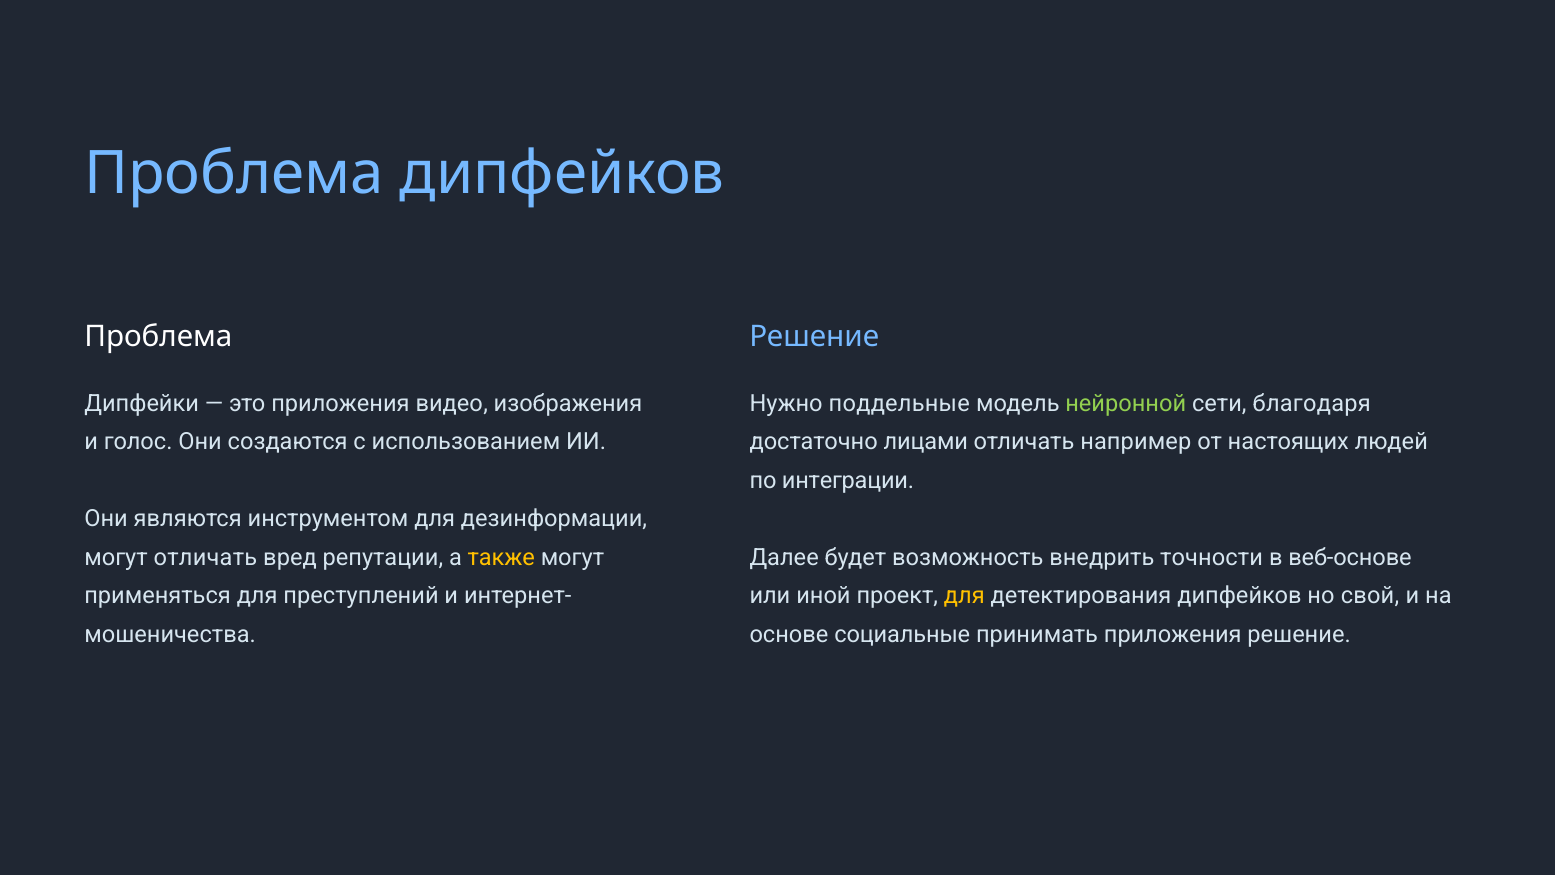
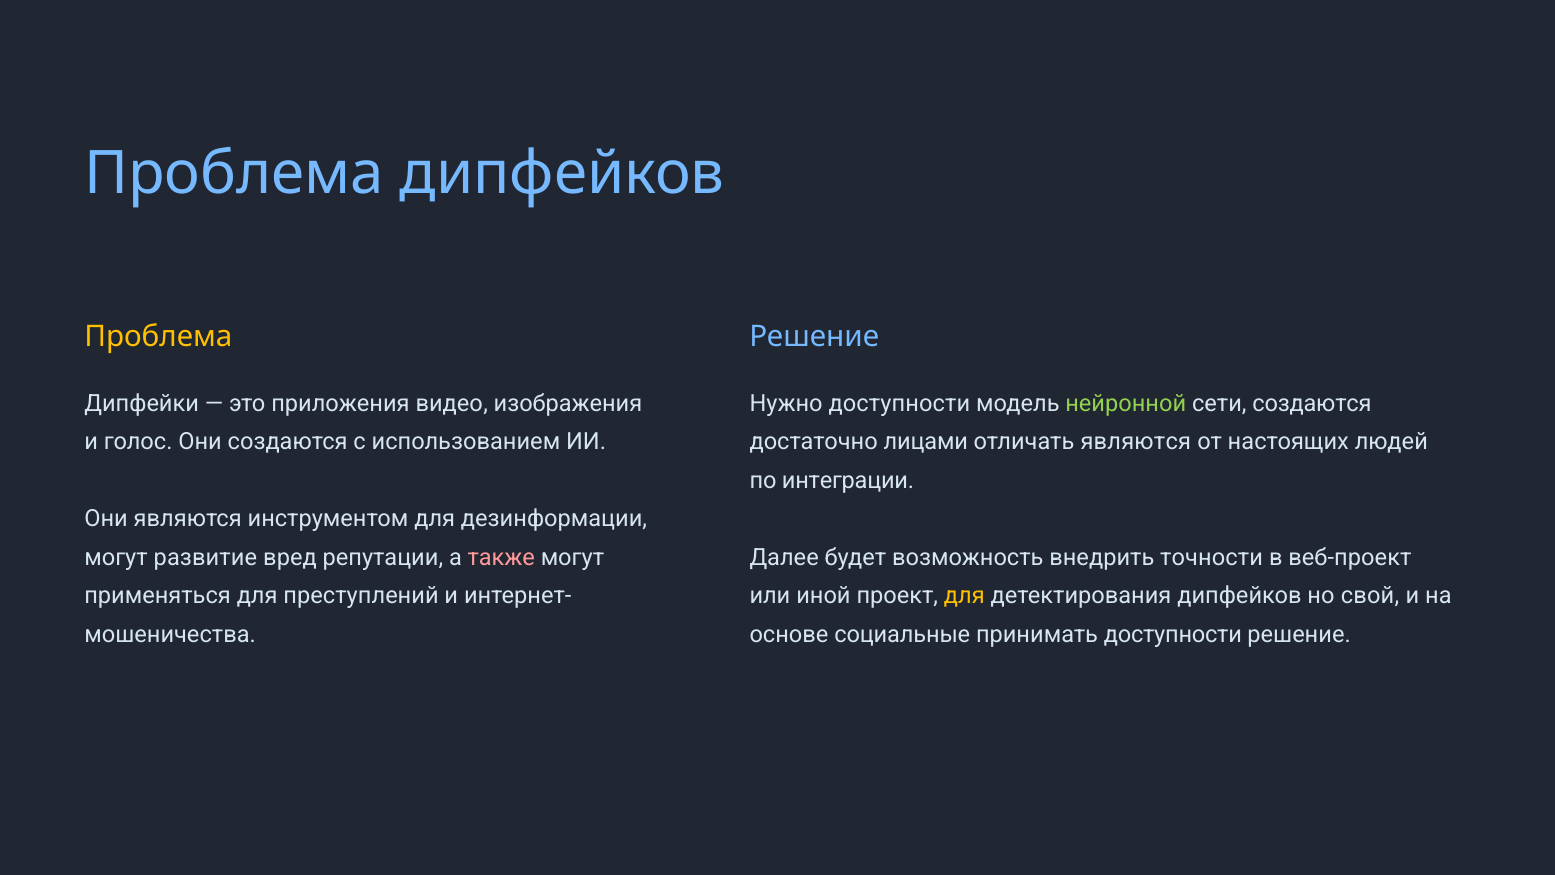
Проблема at (158, 337) colour: white -> yellow
Нужно поддельные: поддельные -> доступности
сети благодаря: благодаря -> создаются
отличать например: например -> являются
могут отличать: отличать -> развитие
также colour: yellow -> pink
веб-основе: веб-основе -> веб-проект
принимать приложения: приложения -> доступности
